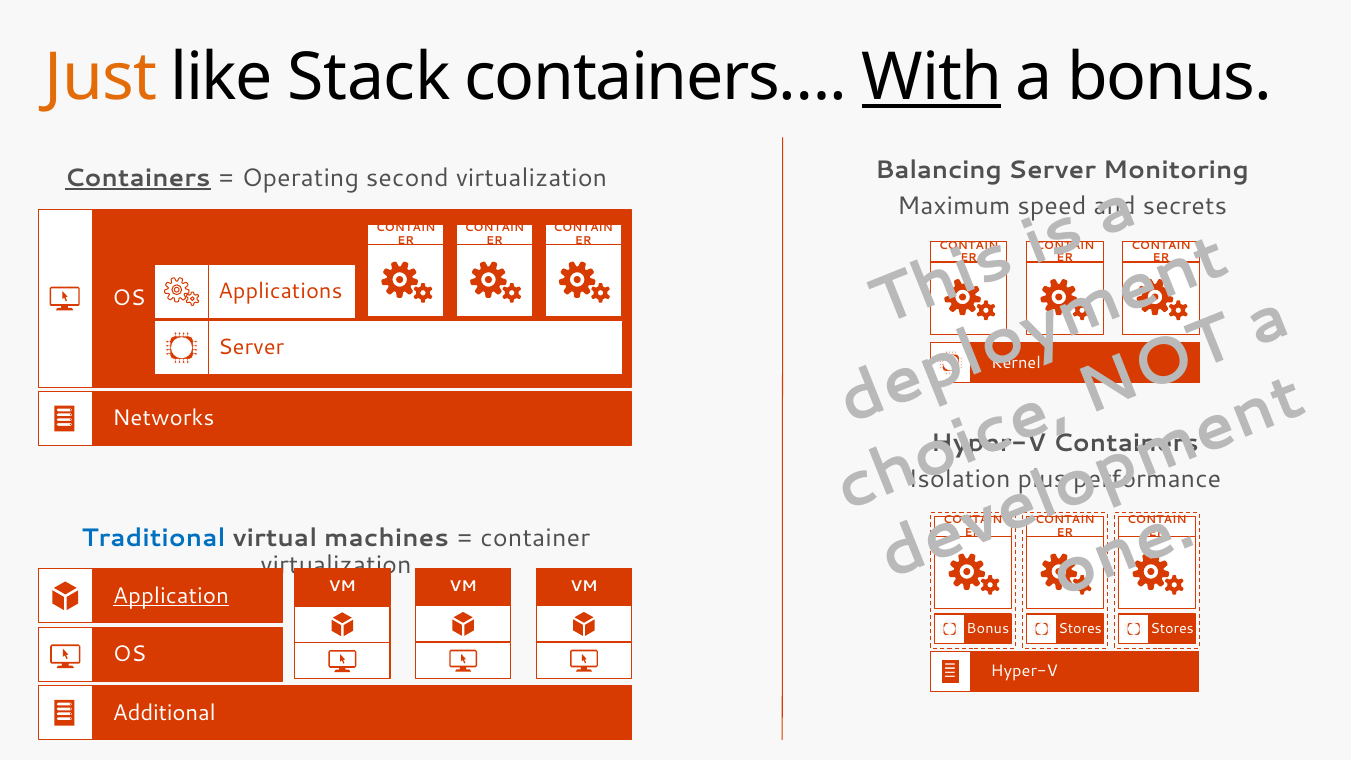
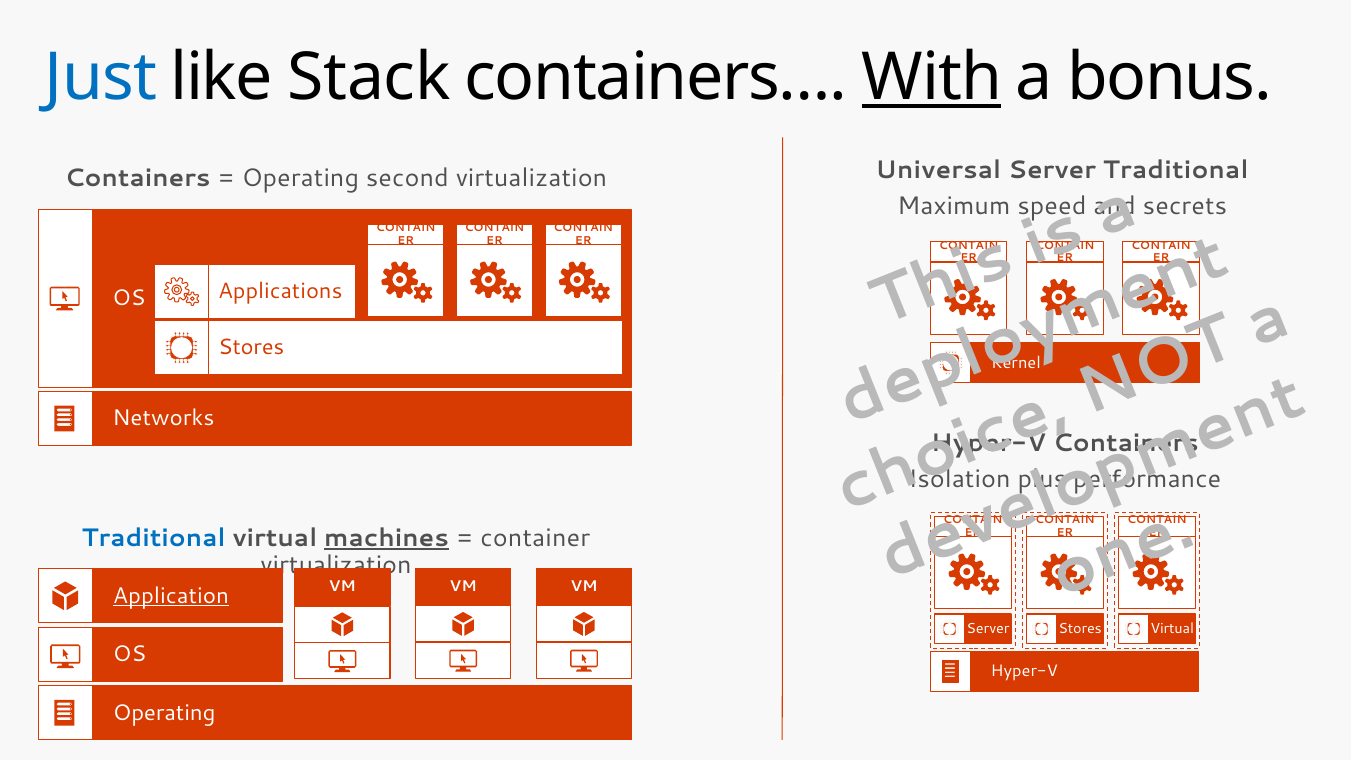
Just colour: orange -> blue
Balancing: Balancing -> Universal
Server Monitoring: Monitoring -> Traditional
Containers at (138, 178) underline: present -> none
Server at (251, 347): Server -> Stores
machines underline: none -> present
Bonus at (988, 629): Bonus -> Server
Stores at (1172, 629): Stores -> Virtual
Additional at (164, 712): Additional -> Operating
